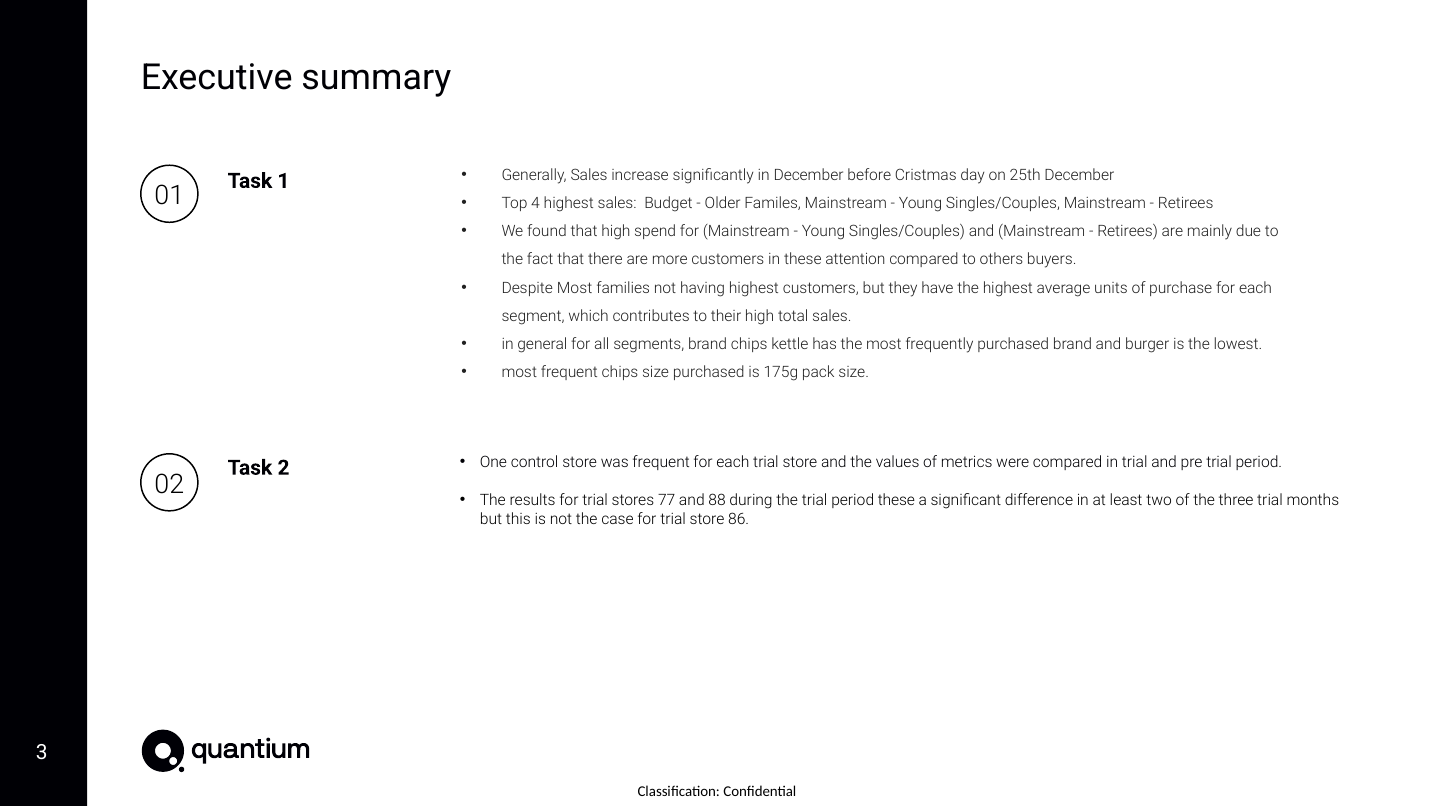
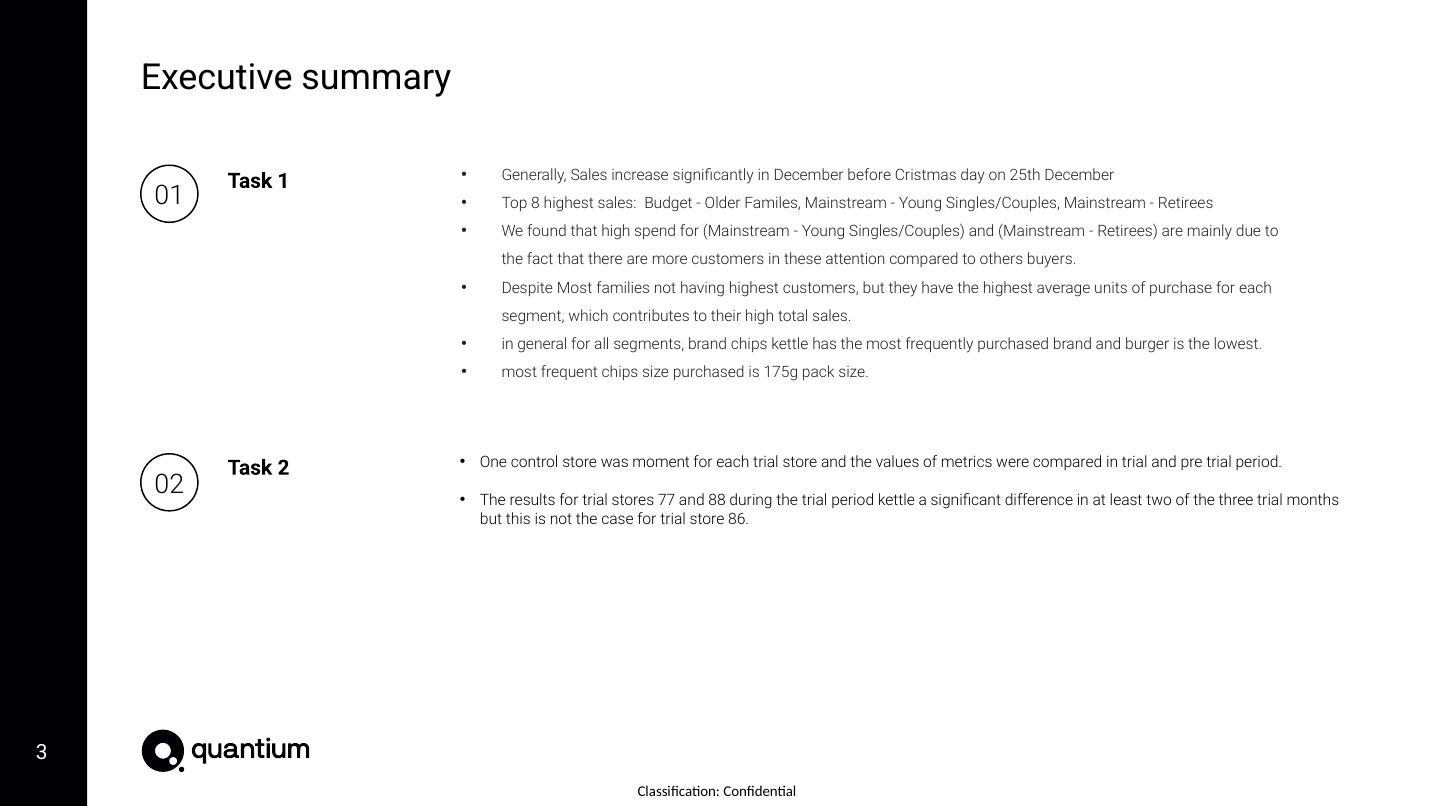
4: 4 -> 8
was frequent: frequent -> moment
period these: these -> kettle
